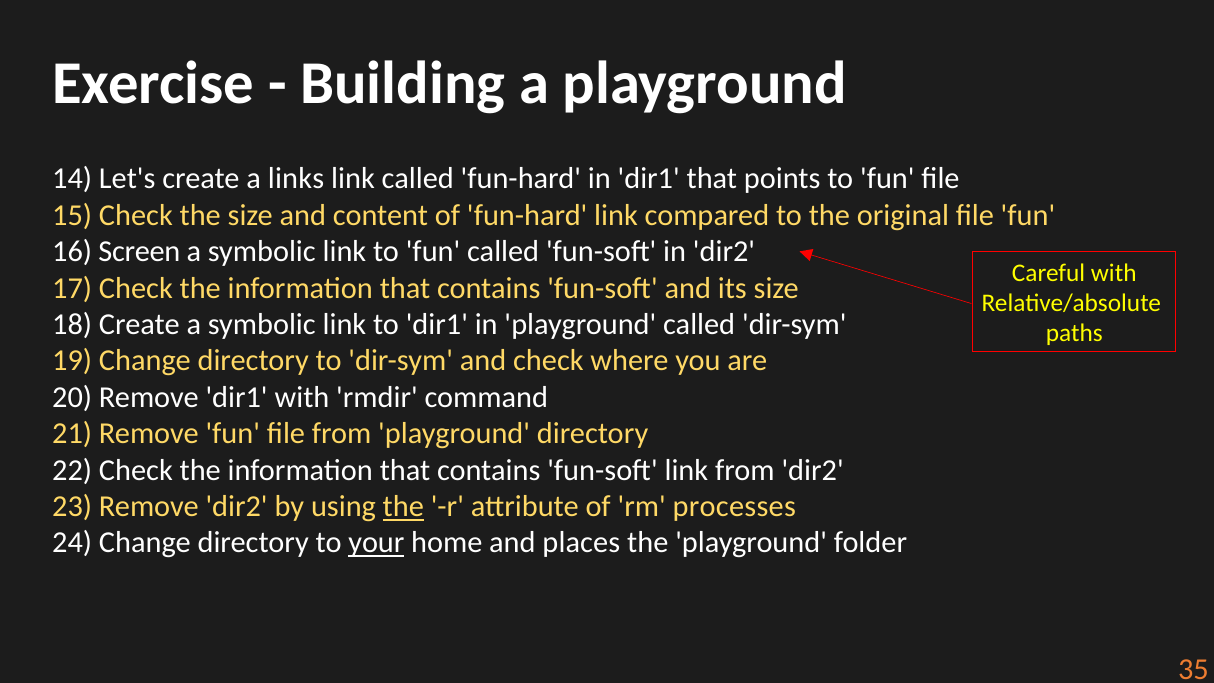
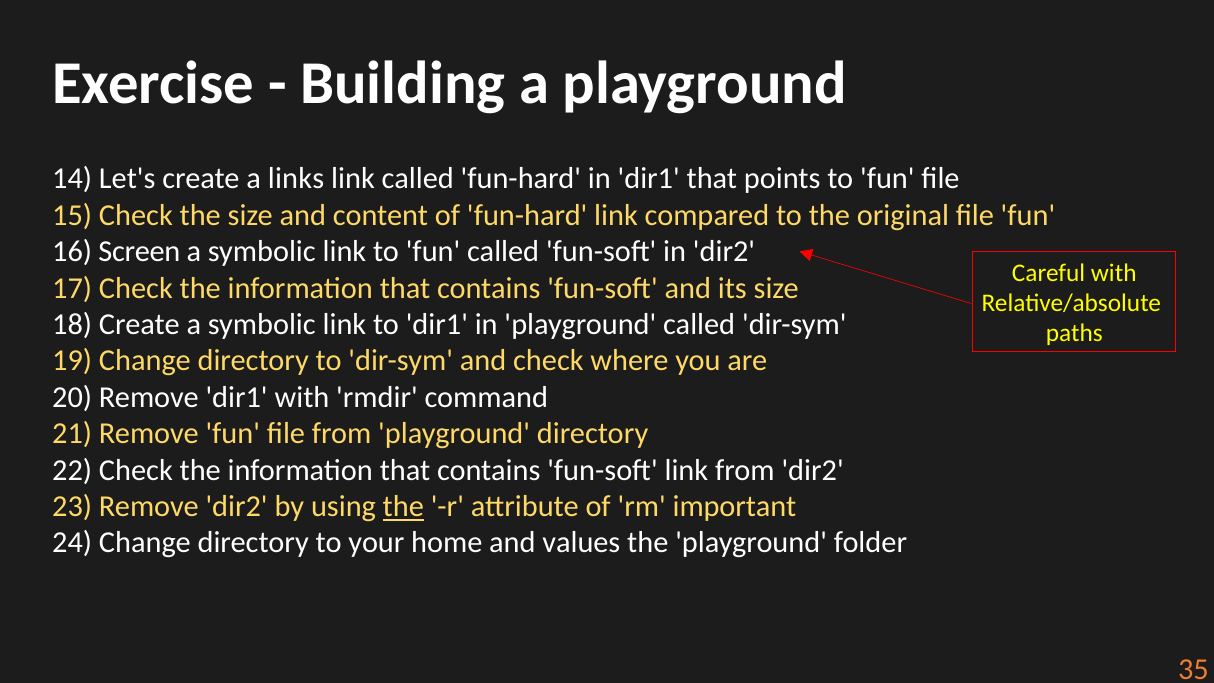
processes: processes -> important
your underline: present -> none
places: places -> values
